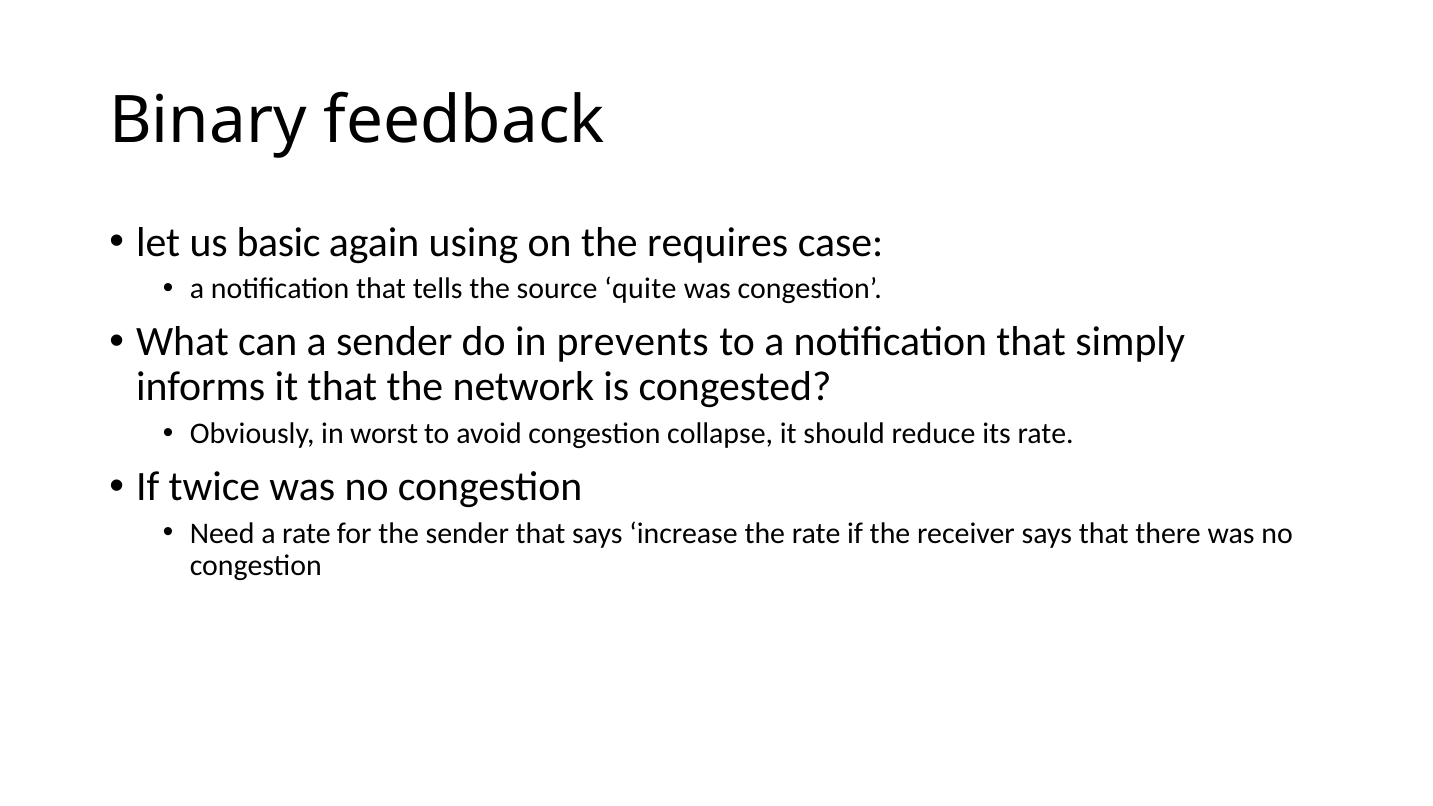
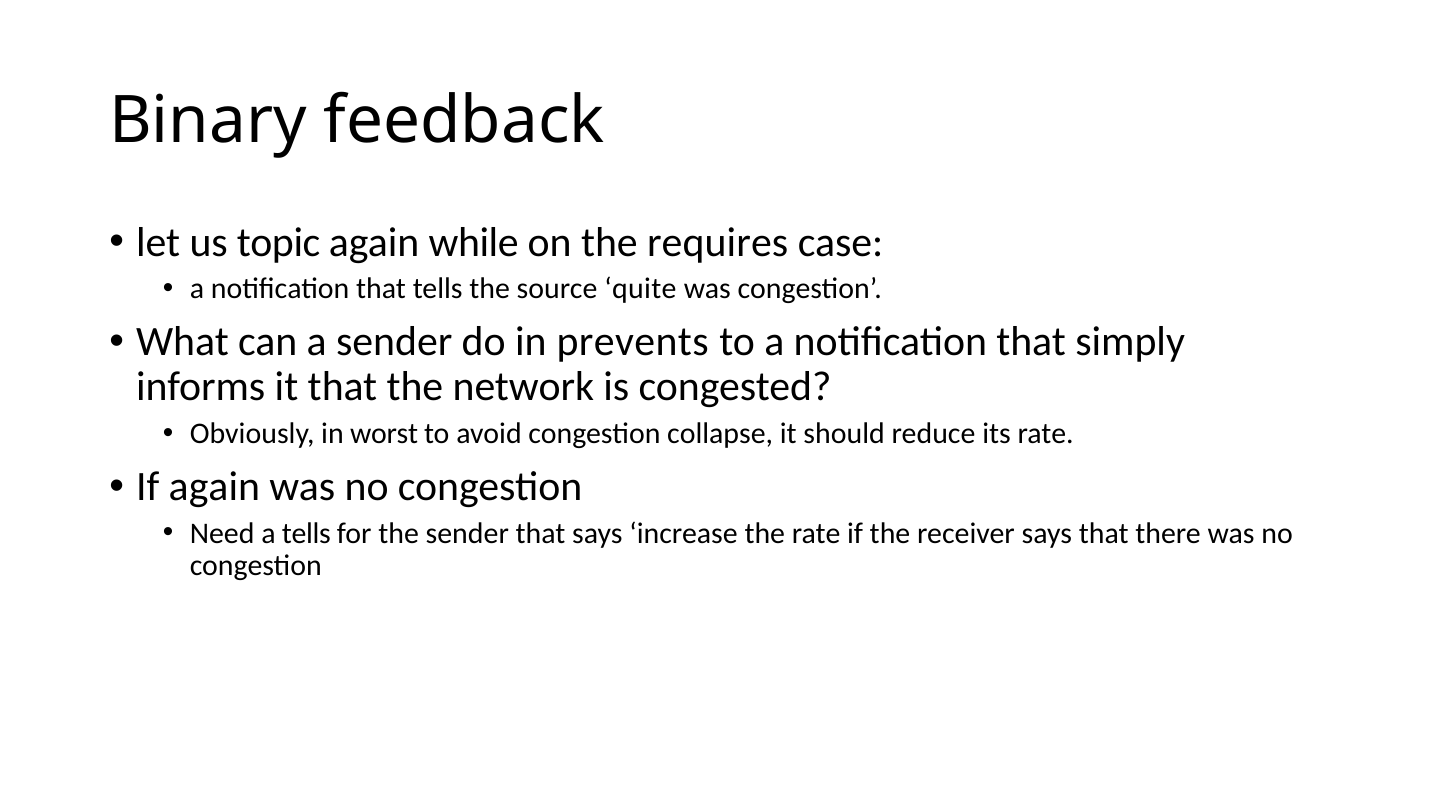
basic: basic -> topic
using: using -> while
If twice: twice -> again
a rate: rate -> tells
